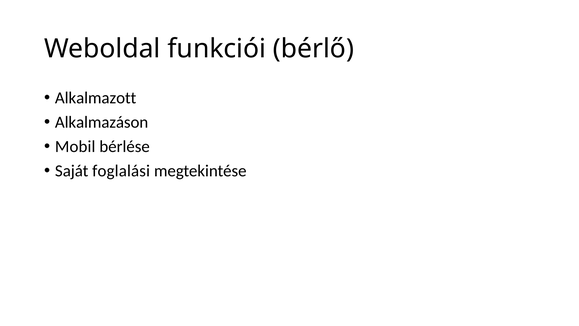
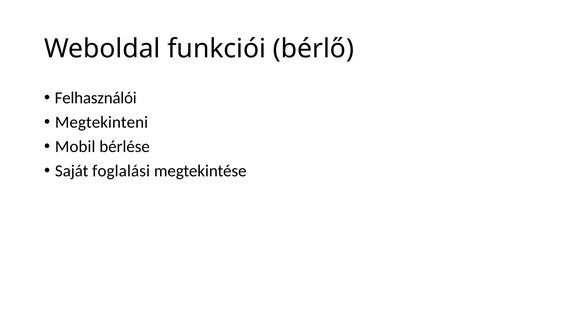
Alkalmazott: Alkalmazott -> Felhasználói
Alkalmazáson: Alkalmazáson -> Megtekinteni
